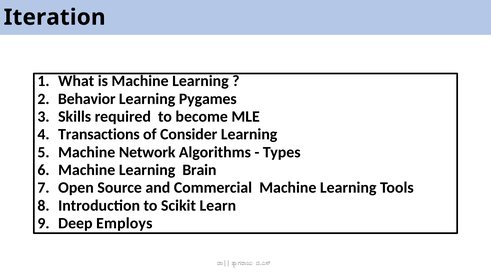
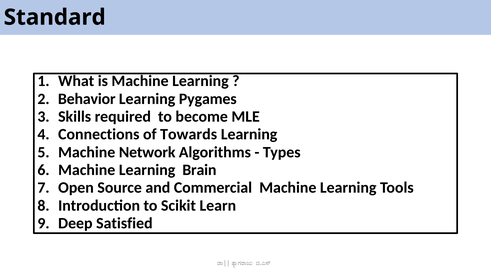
Iteration: Iteration -> Standard
Transactions: Transactions -> Connections
Consider: Consider -> Towards
Employs: Employs -> Satisfied
